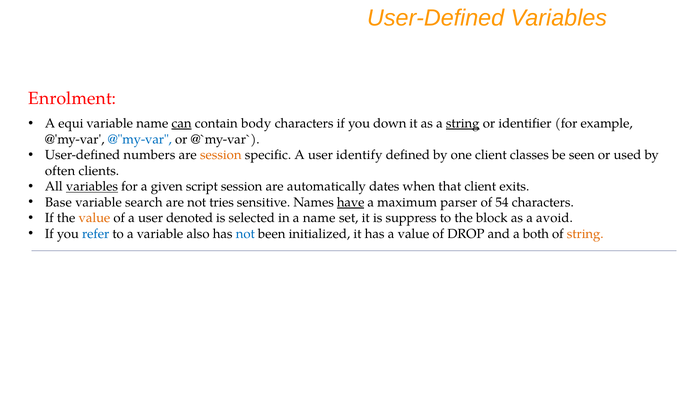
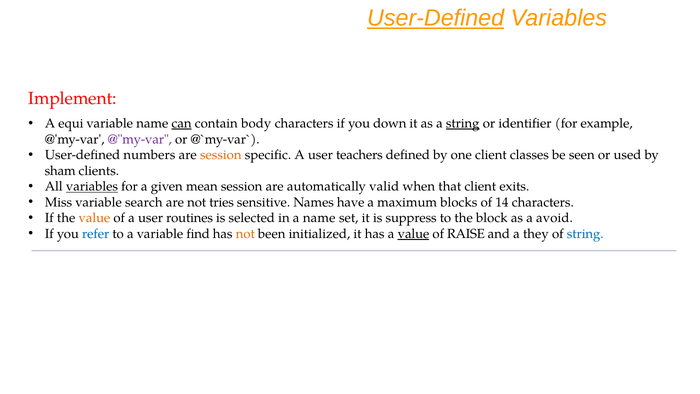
User-Defined at (436, 18) underline: none -> present
Enrolment: Enrolment -> Implement
@"my-var colour: blue -> purple
identify: identify -> teachers
often: often -> sham
script: script -> mean
dates: dates -> valid
Base: Base -> Miss
have underline: present -> none
parser: parser -> blocks
54: 54 -> 14
denoted: denoted -> routines
also: also -> find
not at (245, 234) colour: blue -> orange
value at (414, 234) underline: none -> present
DROP: DROP -> RAISE
both: both -> they
string at (585, 234) colour: orange -> blue
